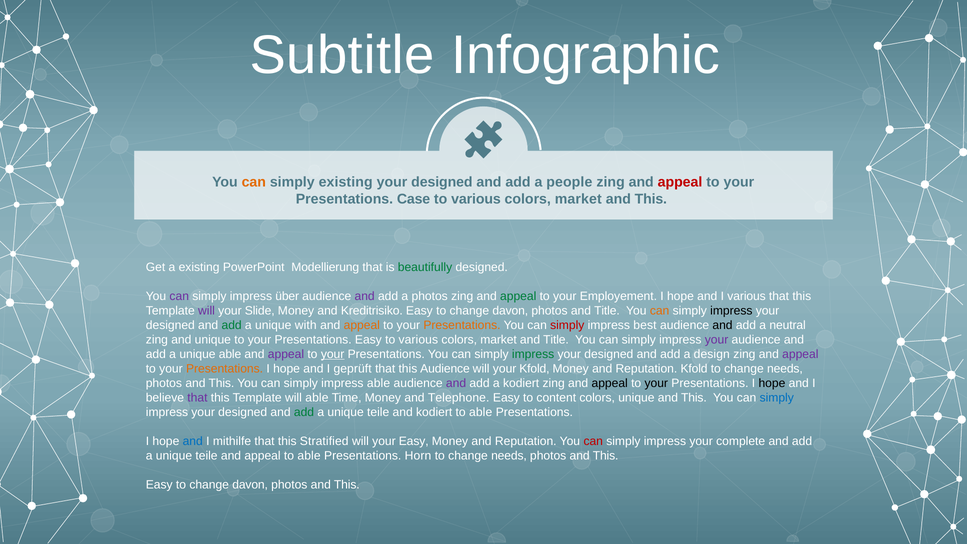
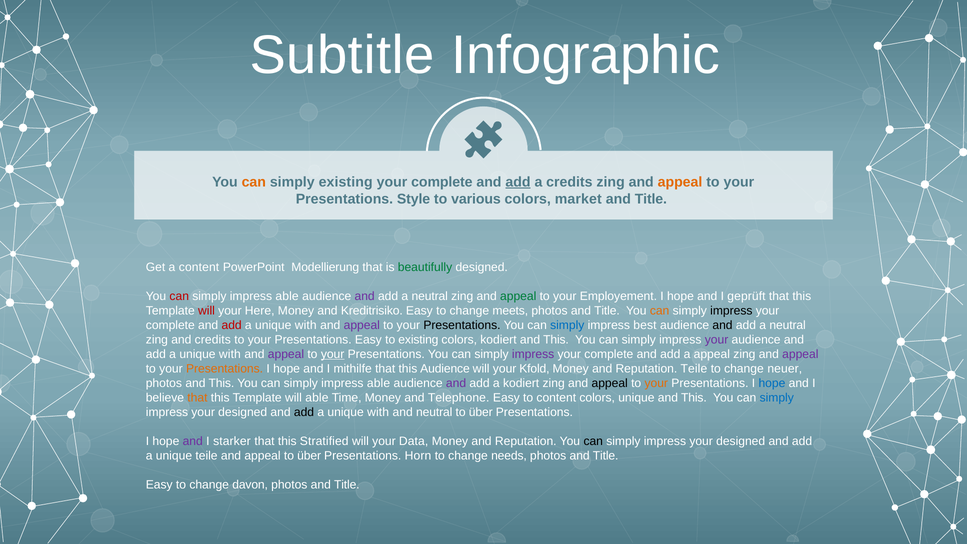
designed at (442, 182): designed -> complete
add at (518, 182) underline: none -> present
a people: people -> credits
appeal at (680, 182) colour: red -> orange
Case: Case -> Style
This at (651, 199): This -> Title
a existing: existing -> content
can at (179, 296) colour: purple -> red
über at (287, 296): über -> able
photos at (430, 296): photos -> neutral
I various: various -> geprüft
will at (206, 311) colour: purple -> red
Slide: Slide -> Here
davon at (510, 311): davon -> meets
designed at (170, 325): designed -> complete
add at (232, 325) colour: green -> red
appeal at (362, 325) colour: orange -> purple
Presentations at (462, 325) colour: orange -> black
simply at (567, 325) colour: red -> blue
and unique: unique -> credits
Easy to various: various -> existing
market at (499, 340): market -> kodiert
Title at (556, 340): Title -> This
able at (230, 354): able -> with
impress at (533, 354) colour: green -> purple
designed at (609, 354): designed -> complete
a design: design -> appeal
geprüft: geprüft -> mithilfe
Reputation Kfold: Kfold -> Teile
needs at (785, 369): needs -> neuer
your at (656, 383) colour: black -> orange
hope at (772, 383) colour: black -> blue
that at (197, 398) colour: purple -> orange
add at (304, 412) colour: green -> black
teile at (378, 412): teile -> with
and kodiert: kodiert -> neutral
able at (481, 412): able -> über
and at (193, 441) colour: blue -> purple
mithilfe: mithilfe -> starker
your Easy: Easy -> Data
can at (593, 441) colour: red -> black
complete at (741, 441): complete -> designed
appeal to able: able -> über
This at (606, 456): This -> Title
This at (347, 485): This -> Title
